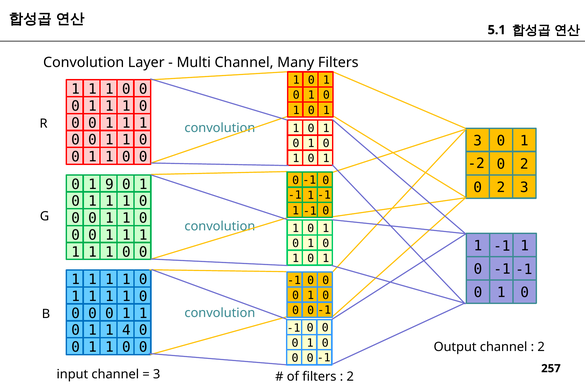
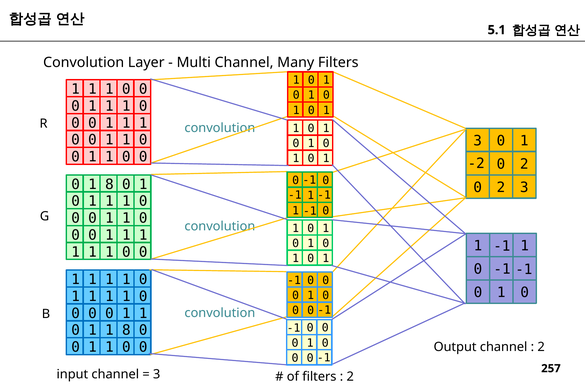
0 1 9: 9 -> 8
1 1 4: 4 -> 8
